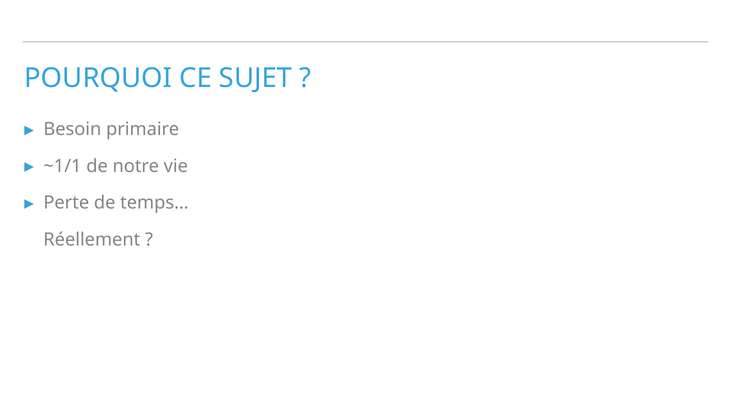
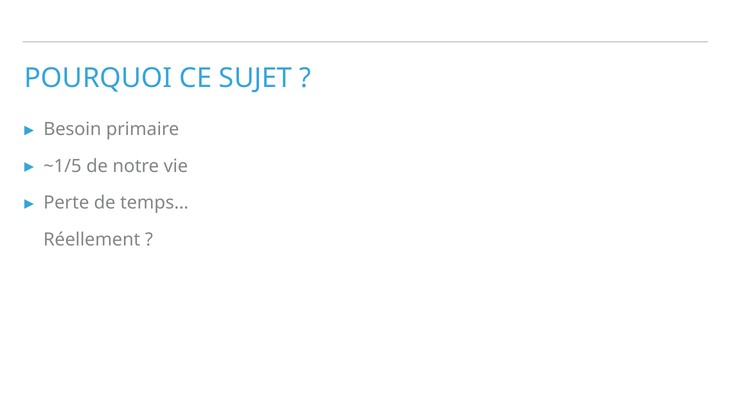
~1/1: ~1/1 -> ~1/5
